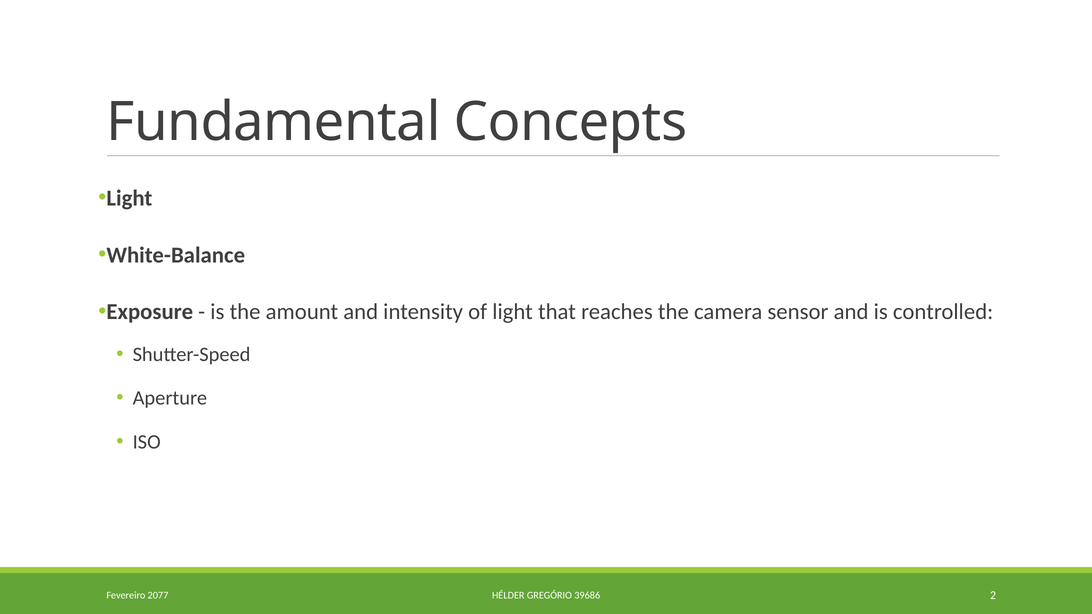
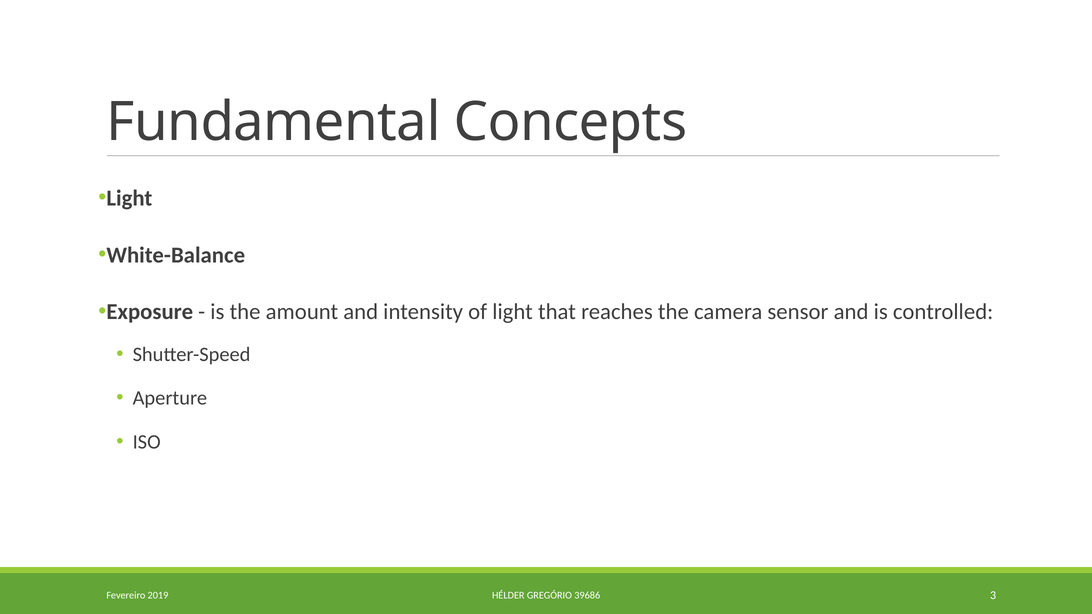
2077: 2077 -> 2019
2: 2 -> 3
